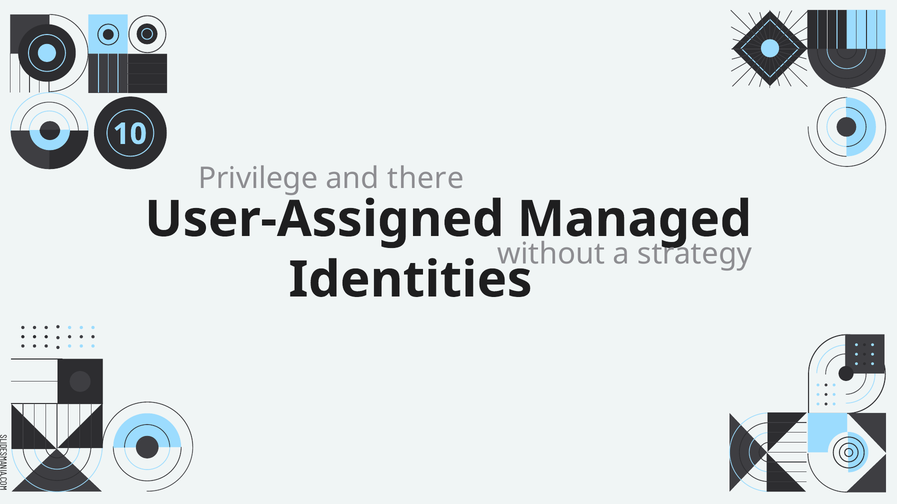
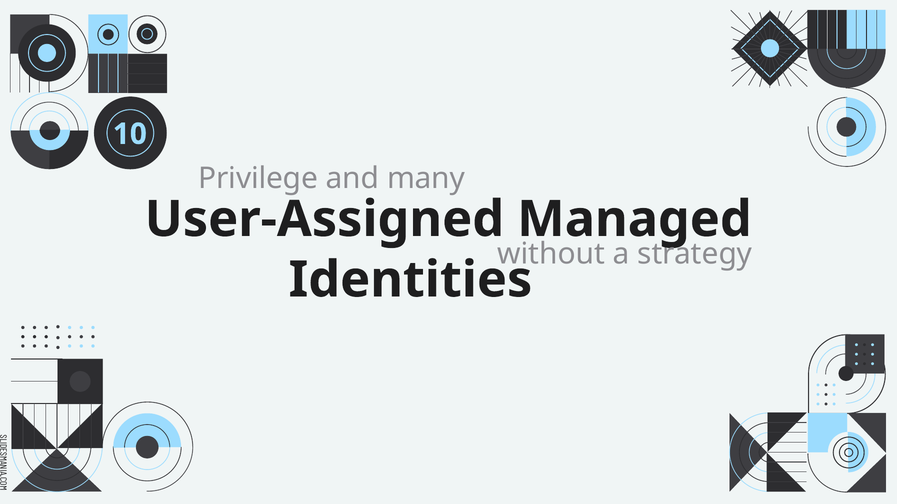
there: there -> many
